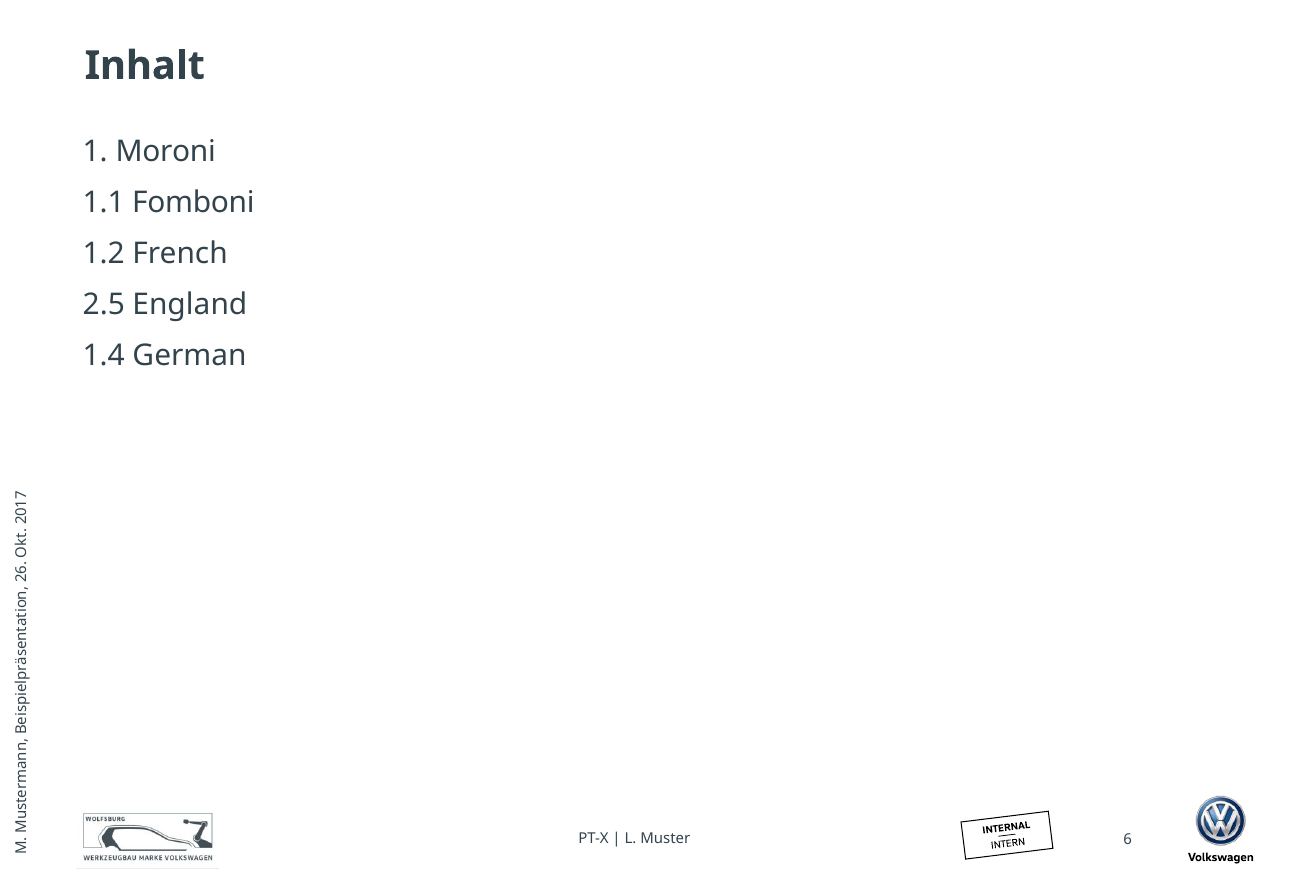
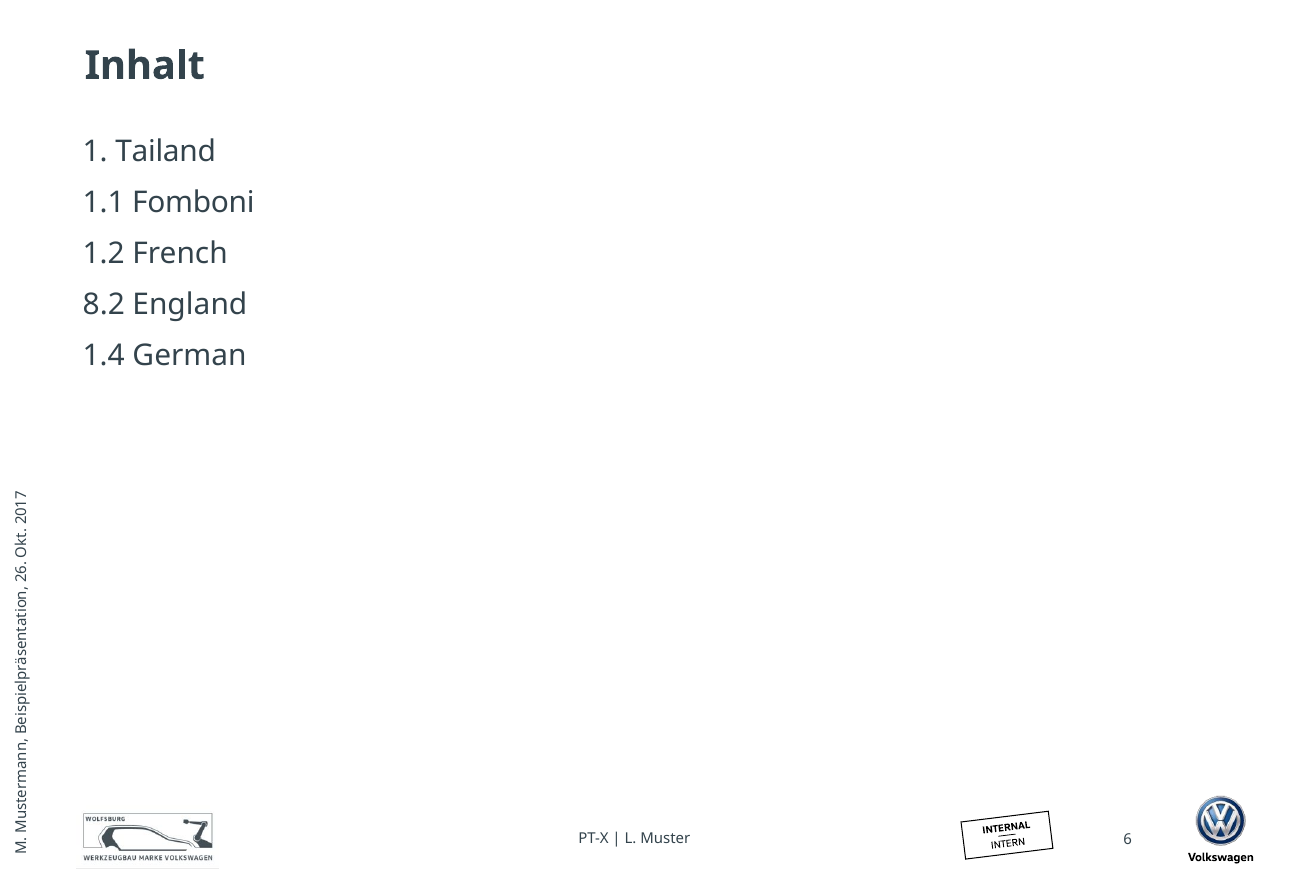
Moroni: Moroni -> Tailand
2.5: 2.5 -> 8.2
